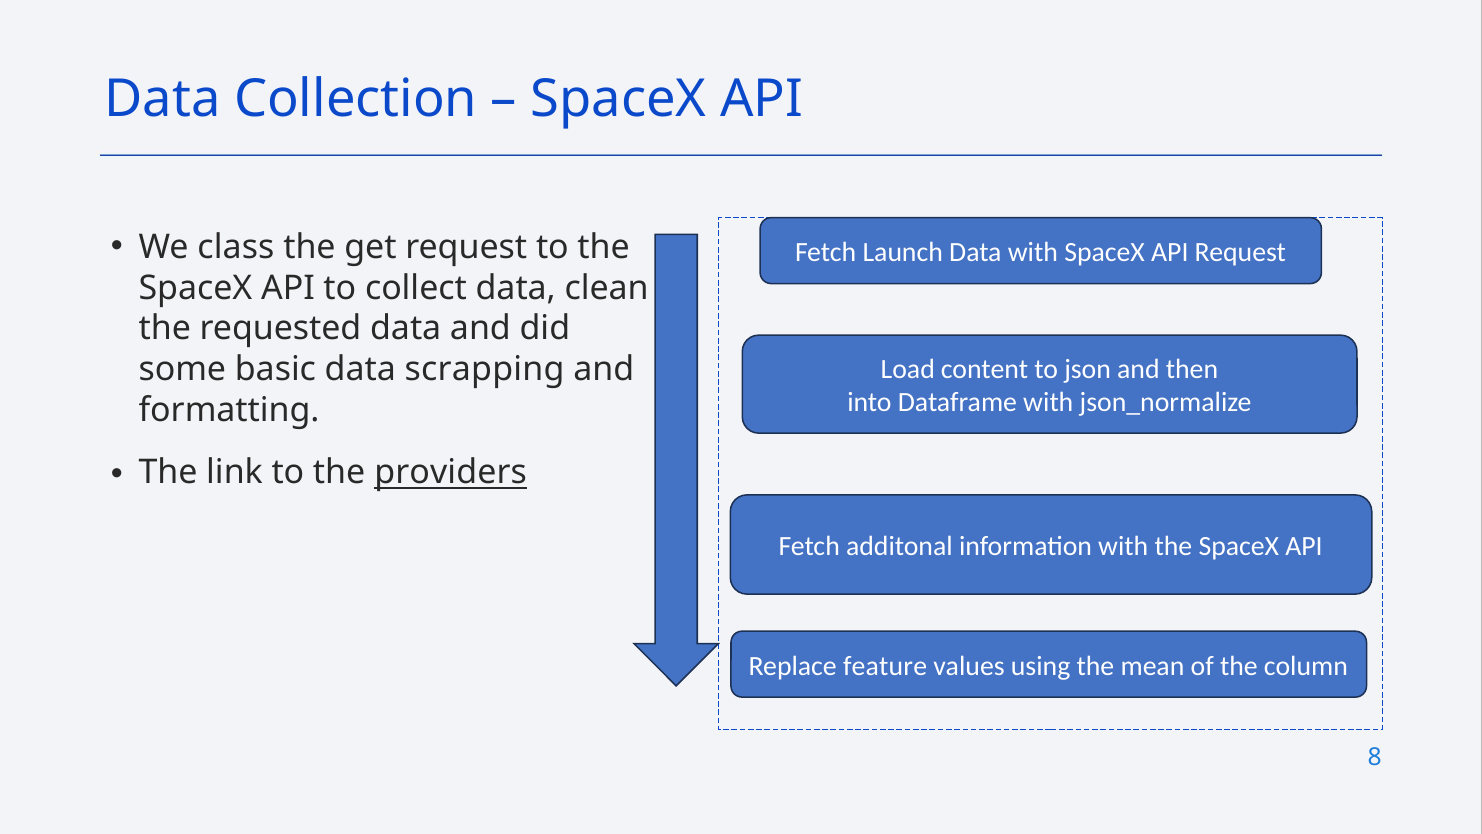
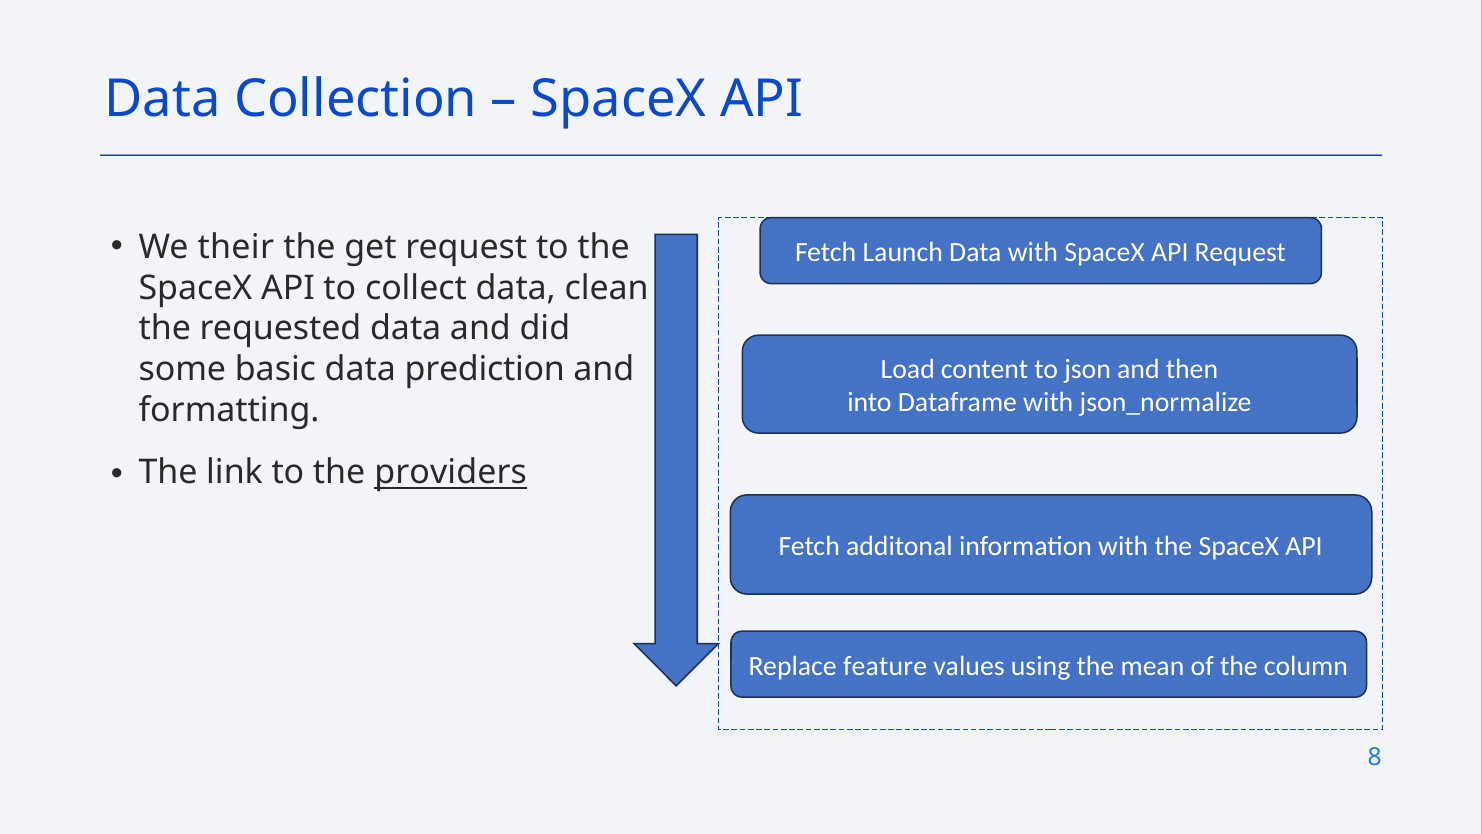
class: class -> their
scrapping: scrapping -> prediction
